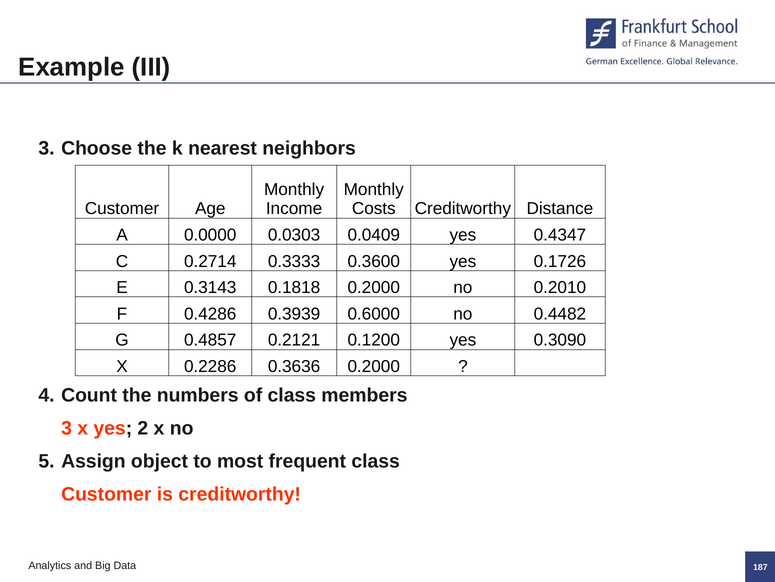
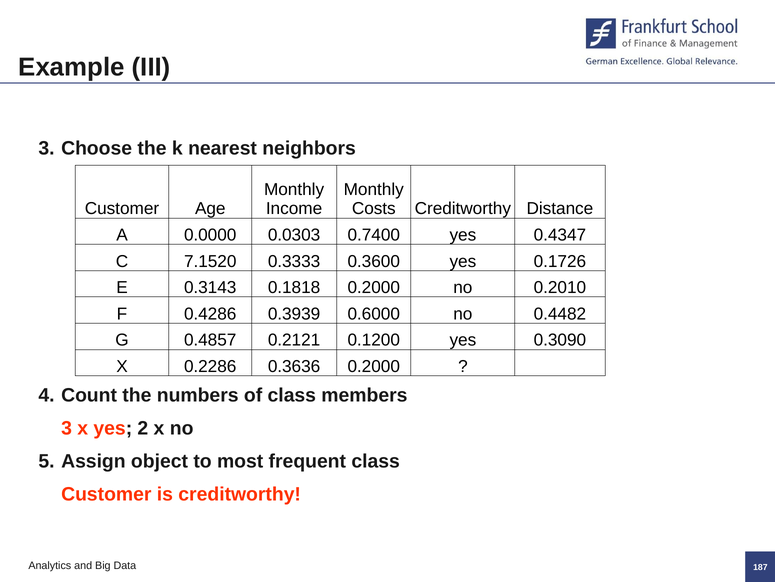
0.0409: 0.0409 -> 0.7400
0.2714: 0.2714 -> 7.1520
